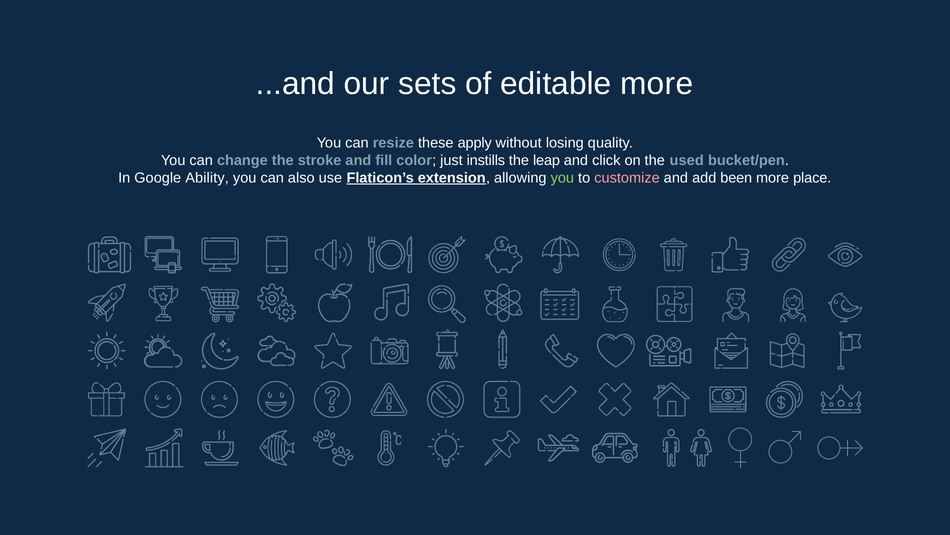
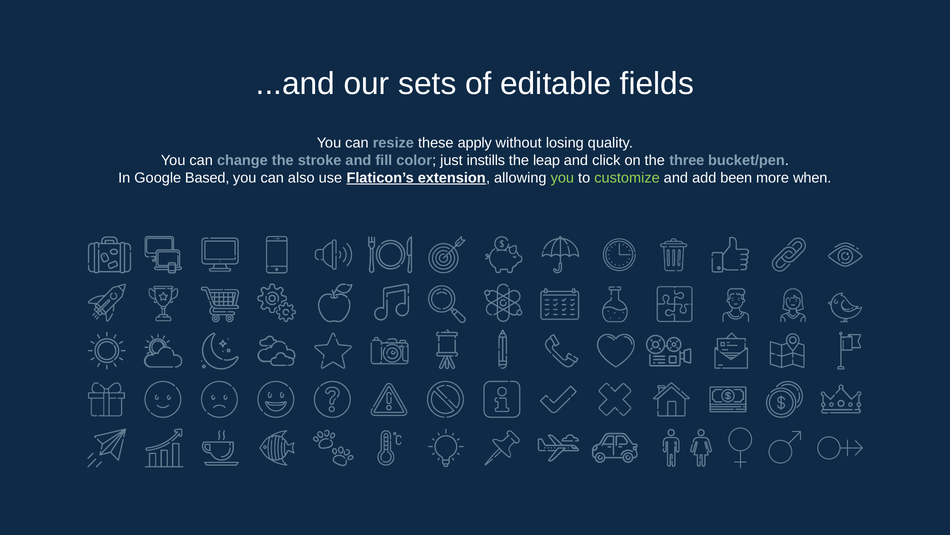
editable more: more -> fields
used: used -> three
Ability: Ability -> Based
customize colour: pink -> light green
place: place -> when
